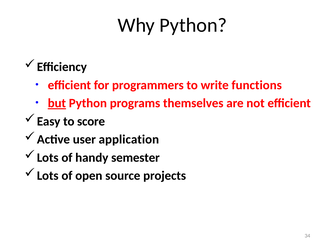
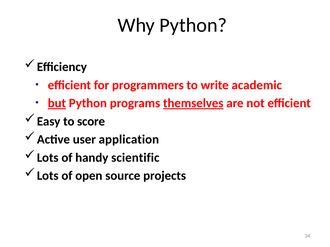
functions: functions -> academic
themselves underline: none -> present
semester: semester -> scientific
